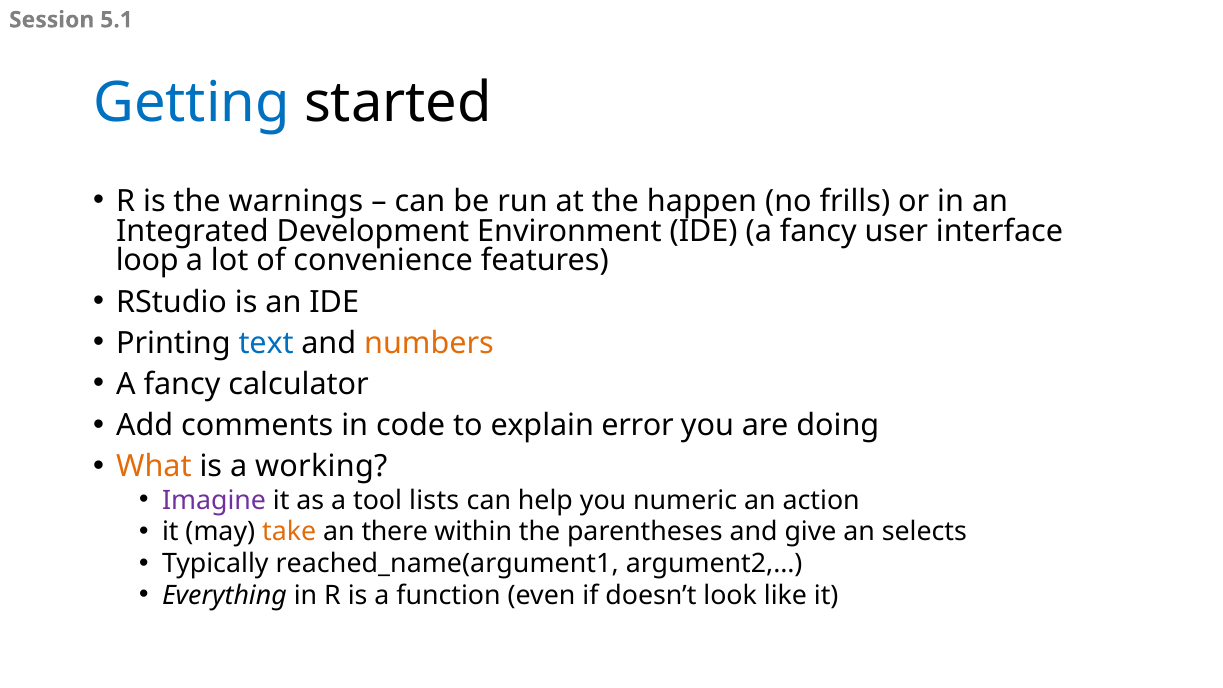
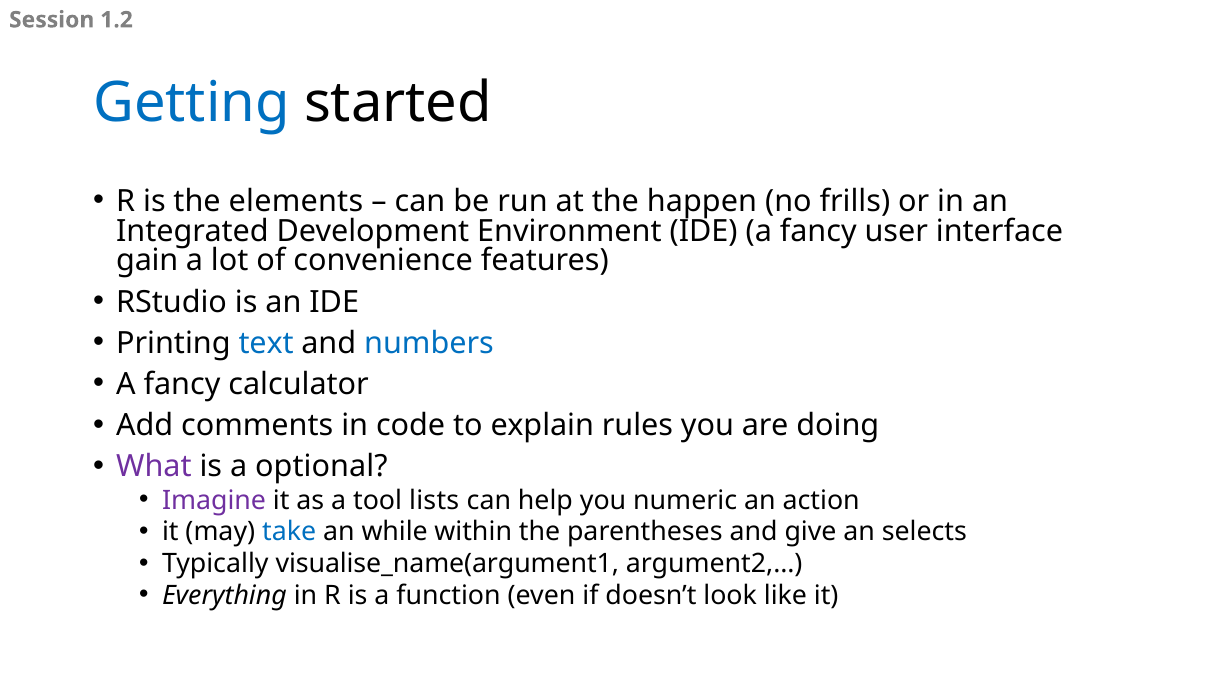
5.1: 5.1 -> 1.2
warnings: warnings -> elements
loop: loop -> gain
numbers colour: orange -> blue
error: error -> rules
What colour: orange -> purple
working: working -> optional
take colour: orange -> blue
there: there -> while
reached_name(argument1: reached_name(argument1 -> visualise_name(argument1
